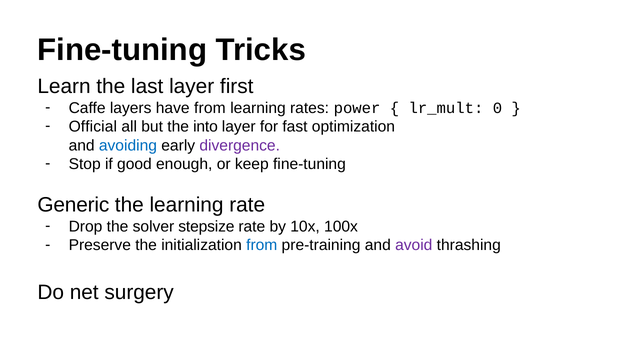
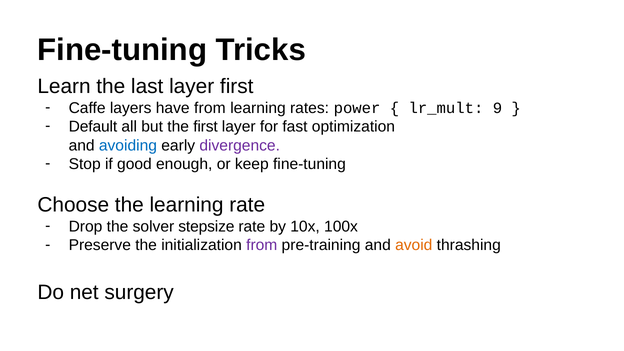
0: 0 -> 9
Official: Official -> Default
the into: into -> first
Generic: Generic -> Choose
from at (262, 245) colour: blue -> purple
avoid colour: purple -> orange
